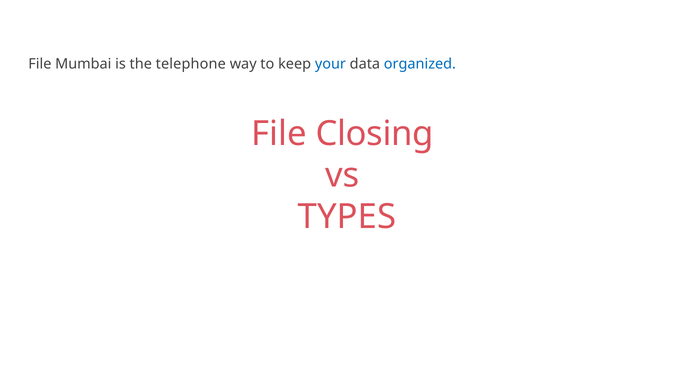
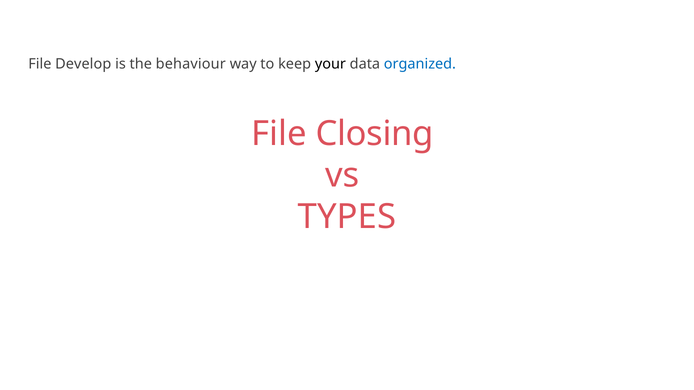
Mumbai: Mumbai -> Develop
telephone: telephone -> behaviour
your colour: blue -> black
